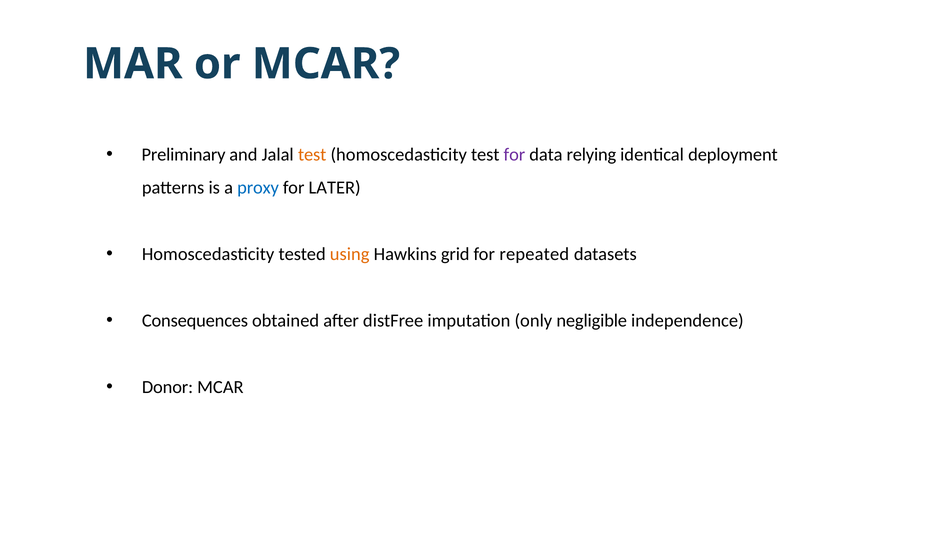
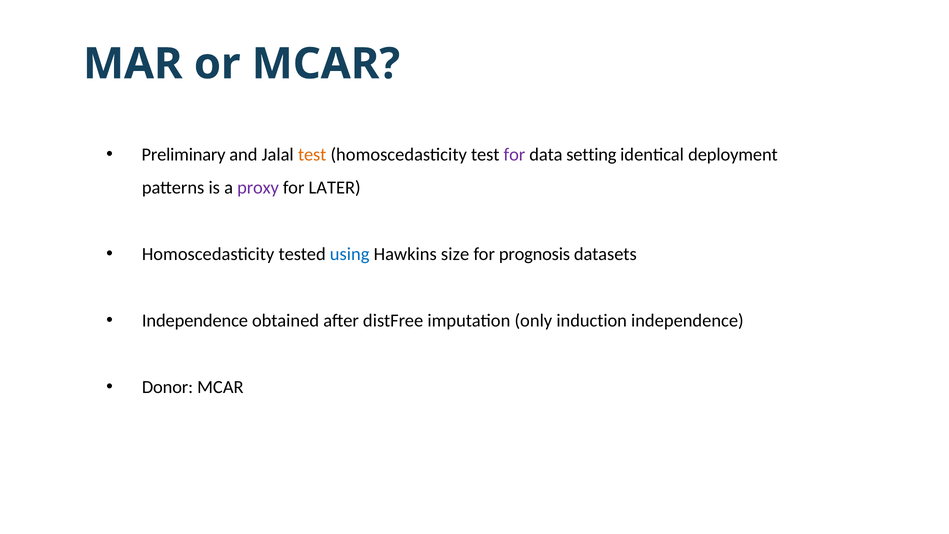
relying: relying -> setting
proxy colour: blue -> purple
using colour: orange -> blue
grid: grid -> size
repeated: repeated -> prognosis
Consequences at (195, 321): Consequences -> Independence
negligible: negligible -> induction
